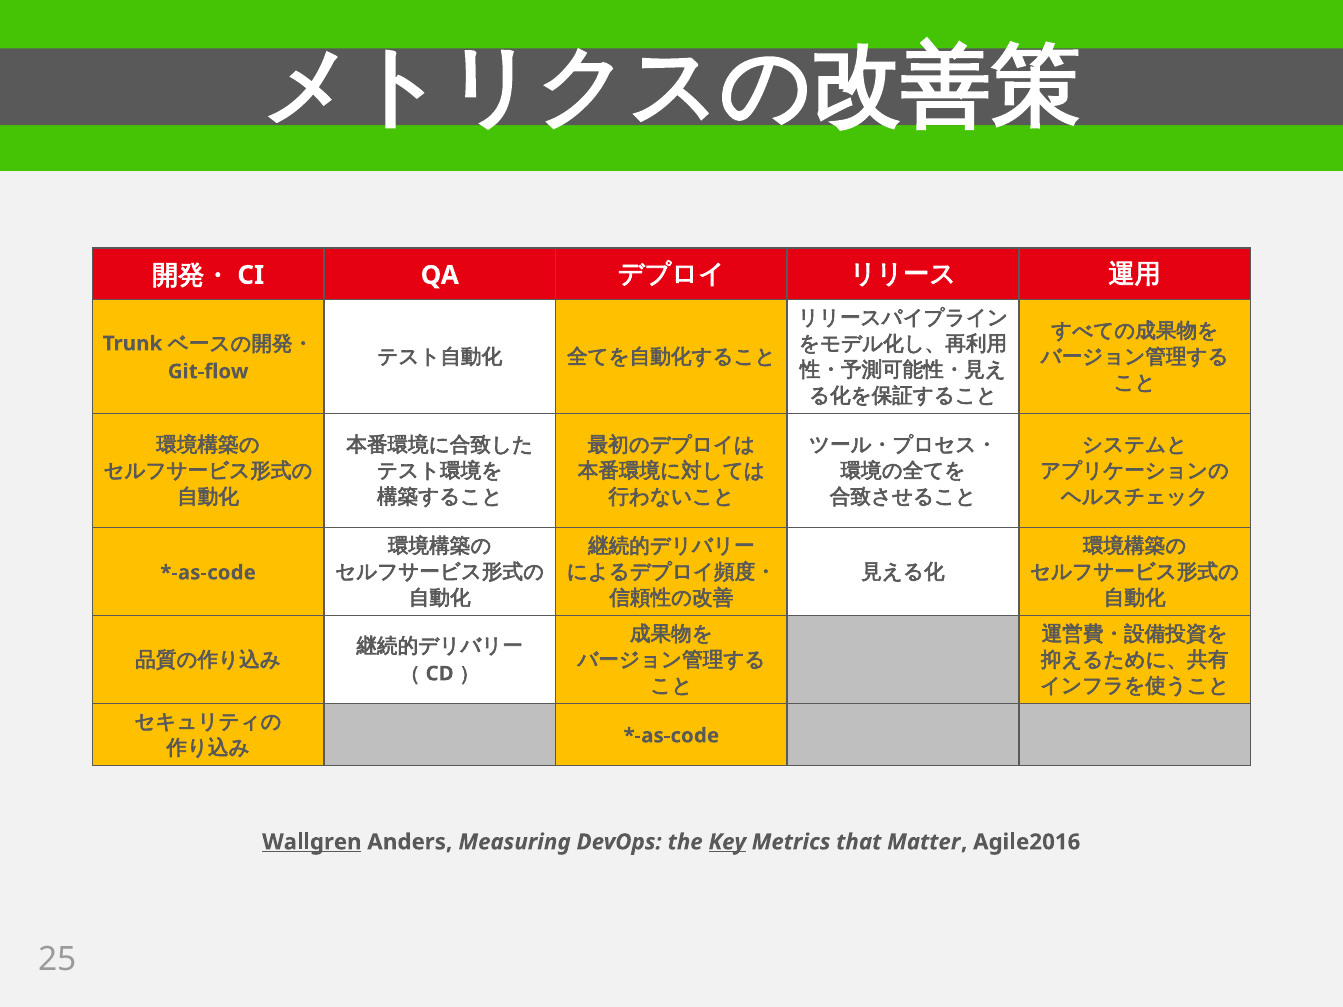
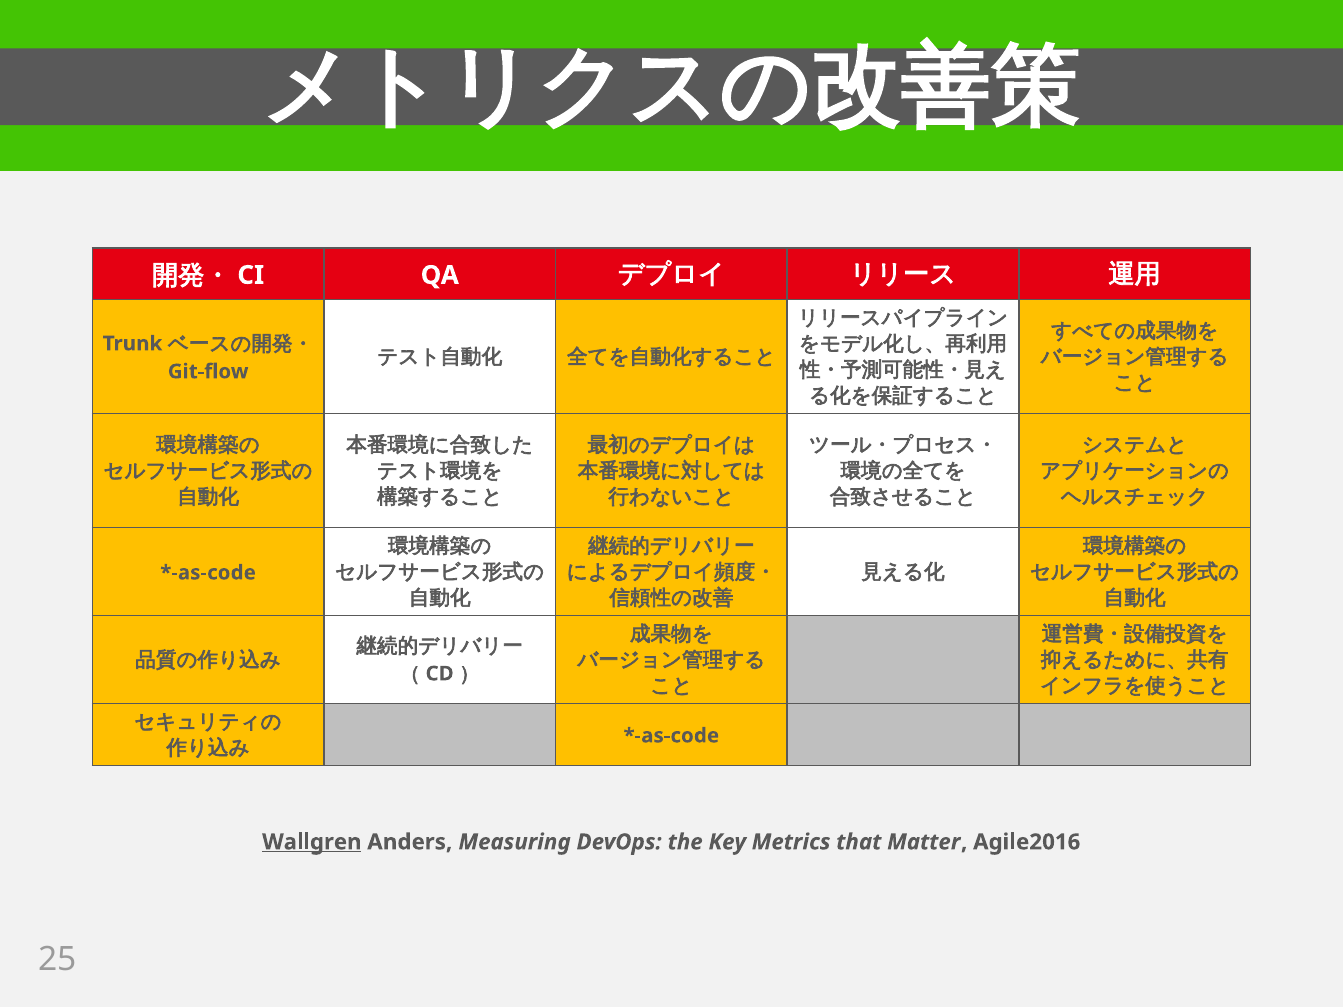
Key underline: present -> none
